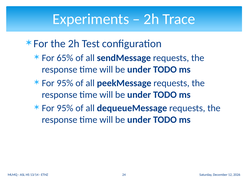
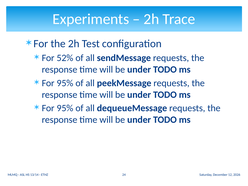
65%: 65% -> 52%
